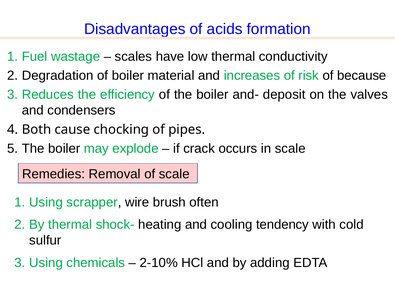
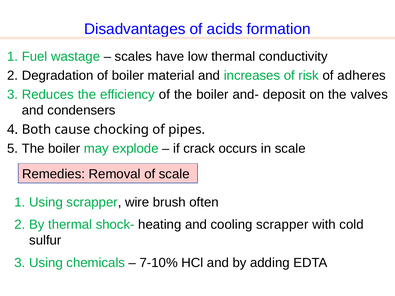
because: because -> adheres
cooling tendency: tendency -> scrapper
2-10%: 2-10% -> 7-10%
